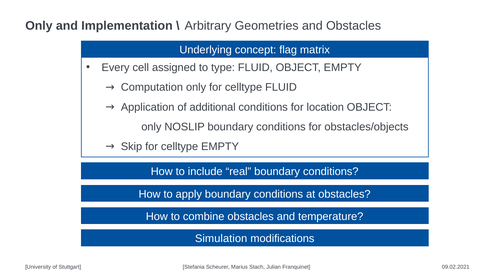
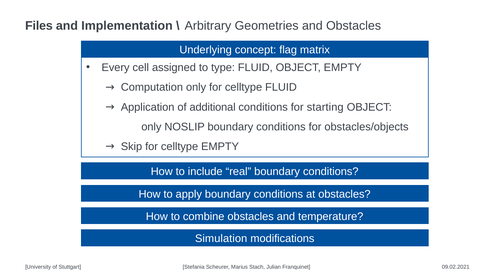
Only at (39, 26): Only -> Files
location: location -> starting
